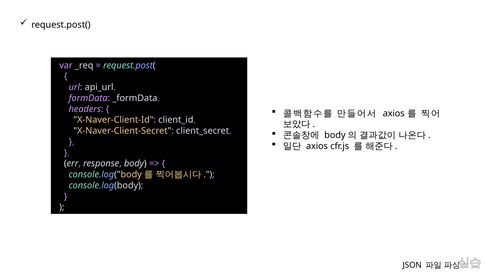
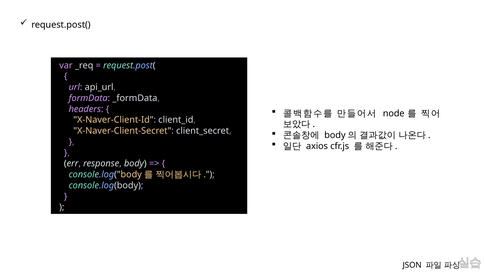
axios at (394, 113): axios -> node
